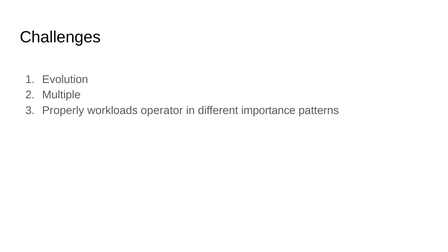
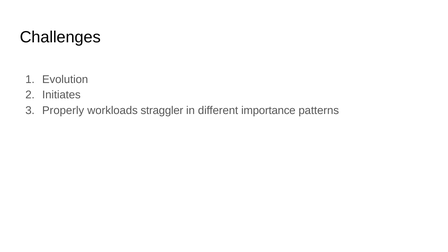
Multiple: Multiple -> Initiates
operator: operator -> straggler
